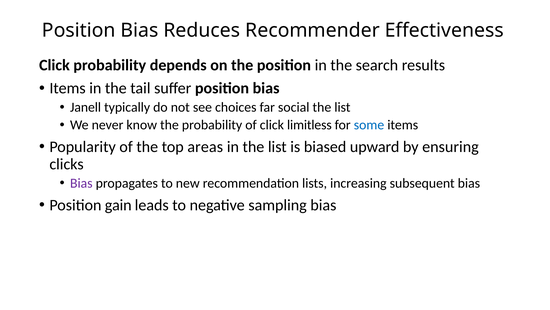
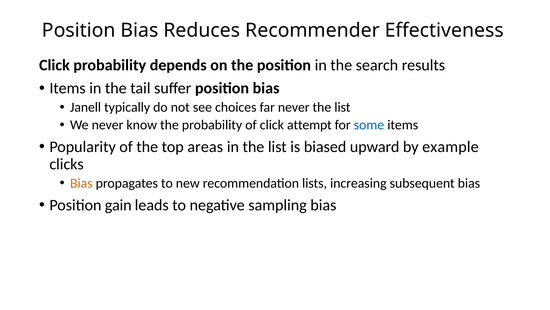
far social: social -> never
limitless: limitless -> attempt
ensuring: ensuring -> example
Bias at (81, 183) colour: purple -> orange
